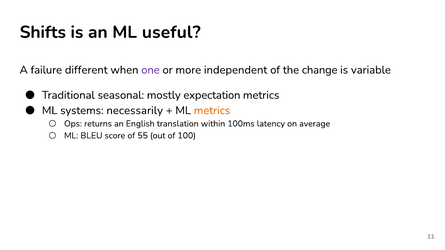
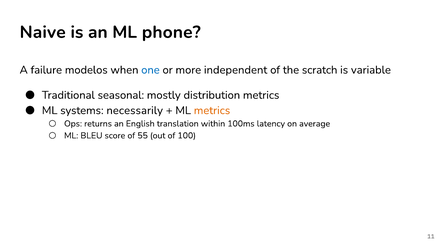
Shifts: Shifts -> Naive
useful: useful -> phone
different: different -> modelos
one colour: purple -> blue
change: change -> scratch
expectation: expectation -> distribution
